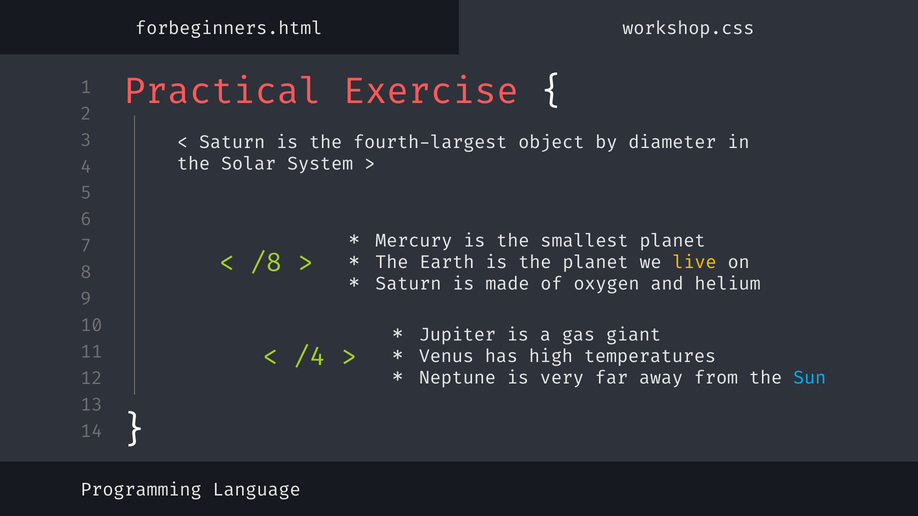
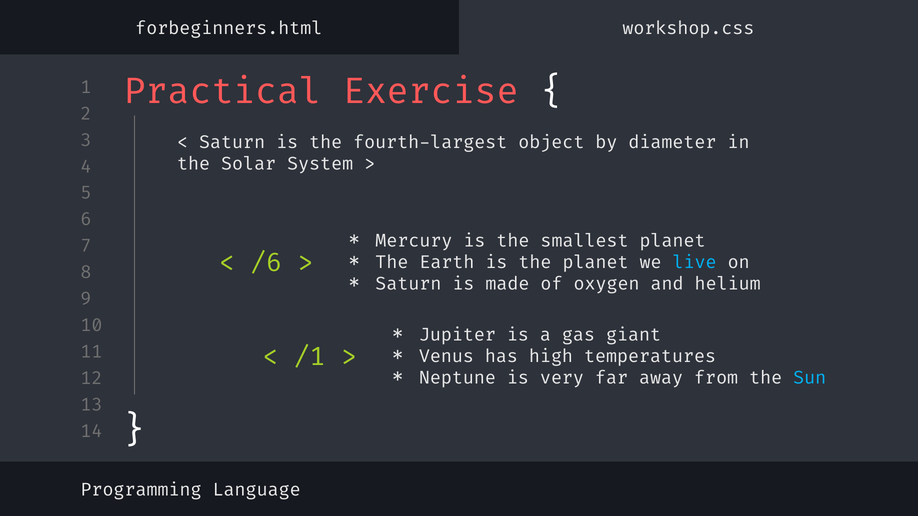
/8: /8 -> /6
live colour: yellow -> light blue
/4: /4 -> /1
